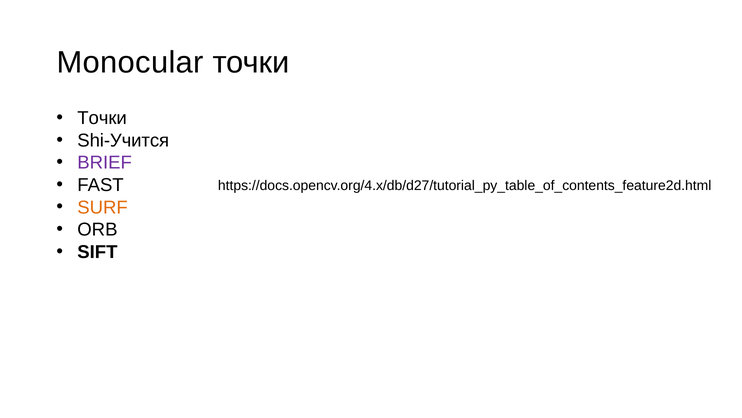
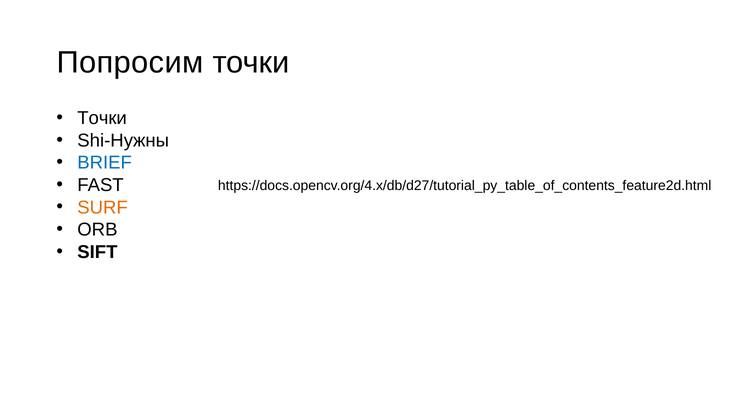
Monocular: Monocular -> Попросим
Shi-Учится: Shi-Учится -> Shi-Нужны
BRIEF colour: purple -> blue
